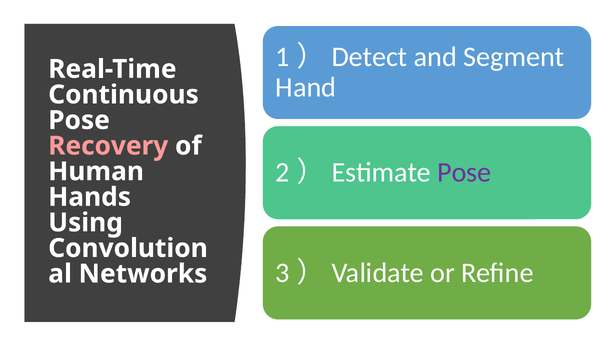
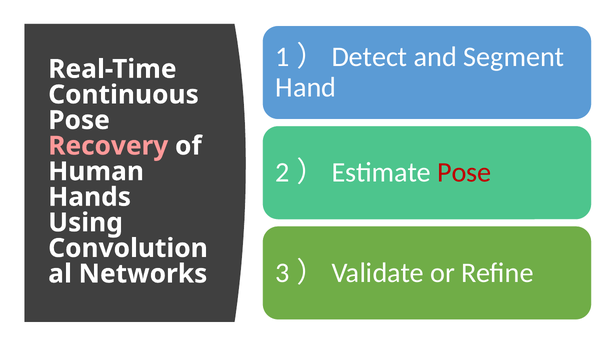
Pose at (464, 172) colour: purple -> red
